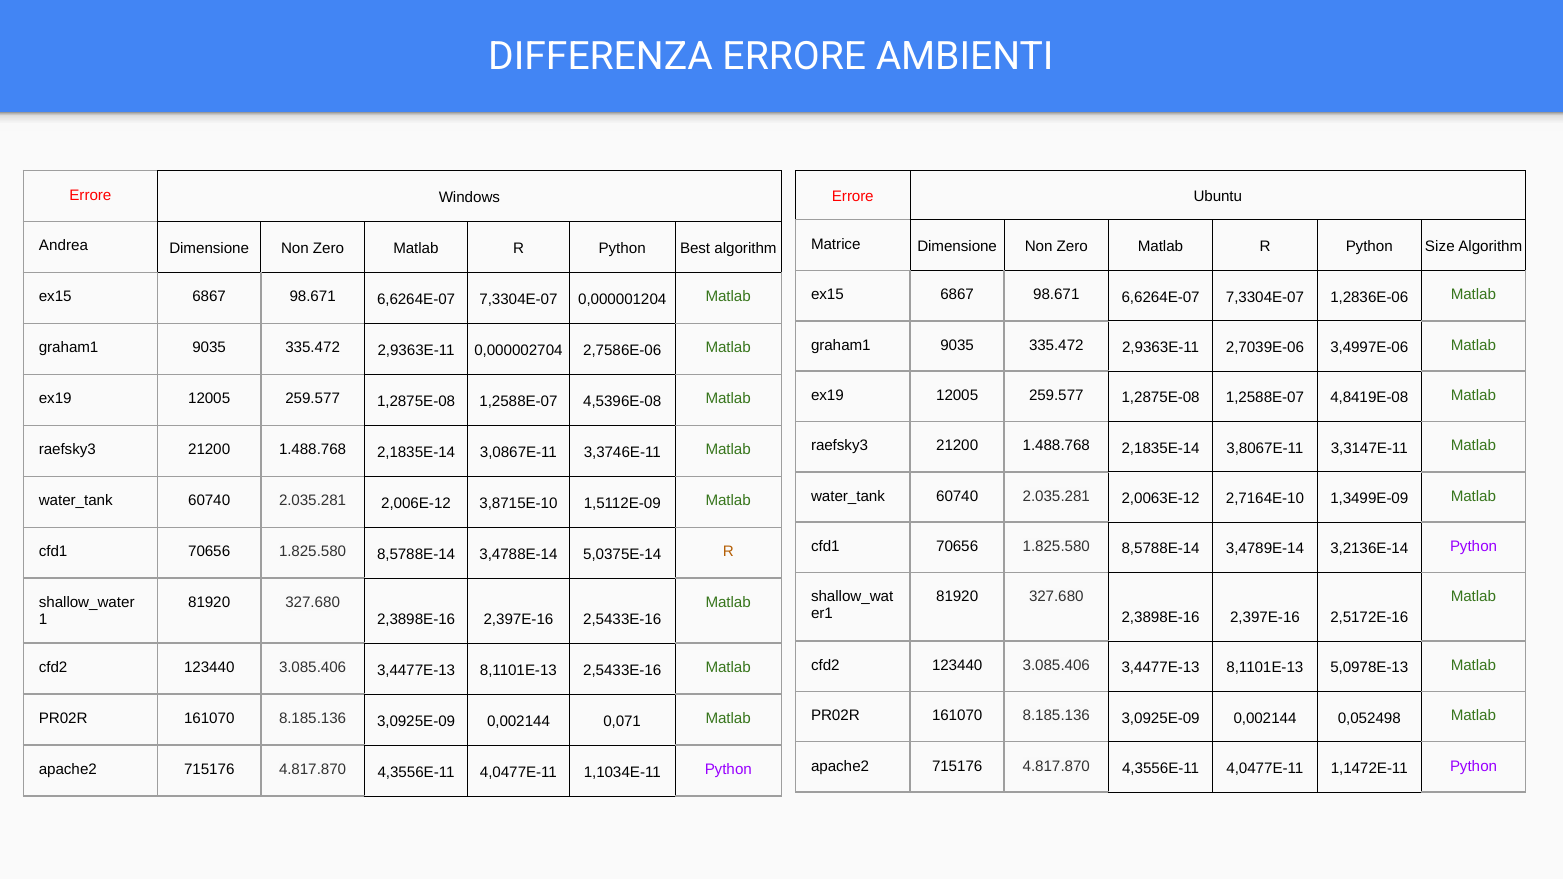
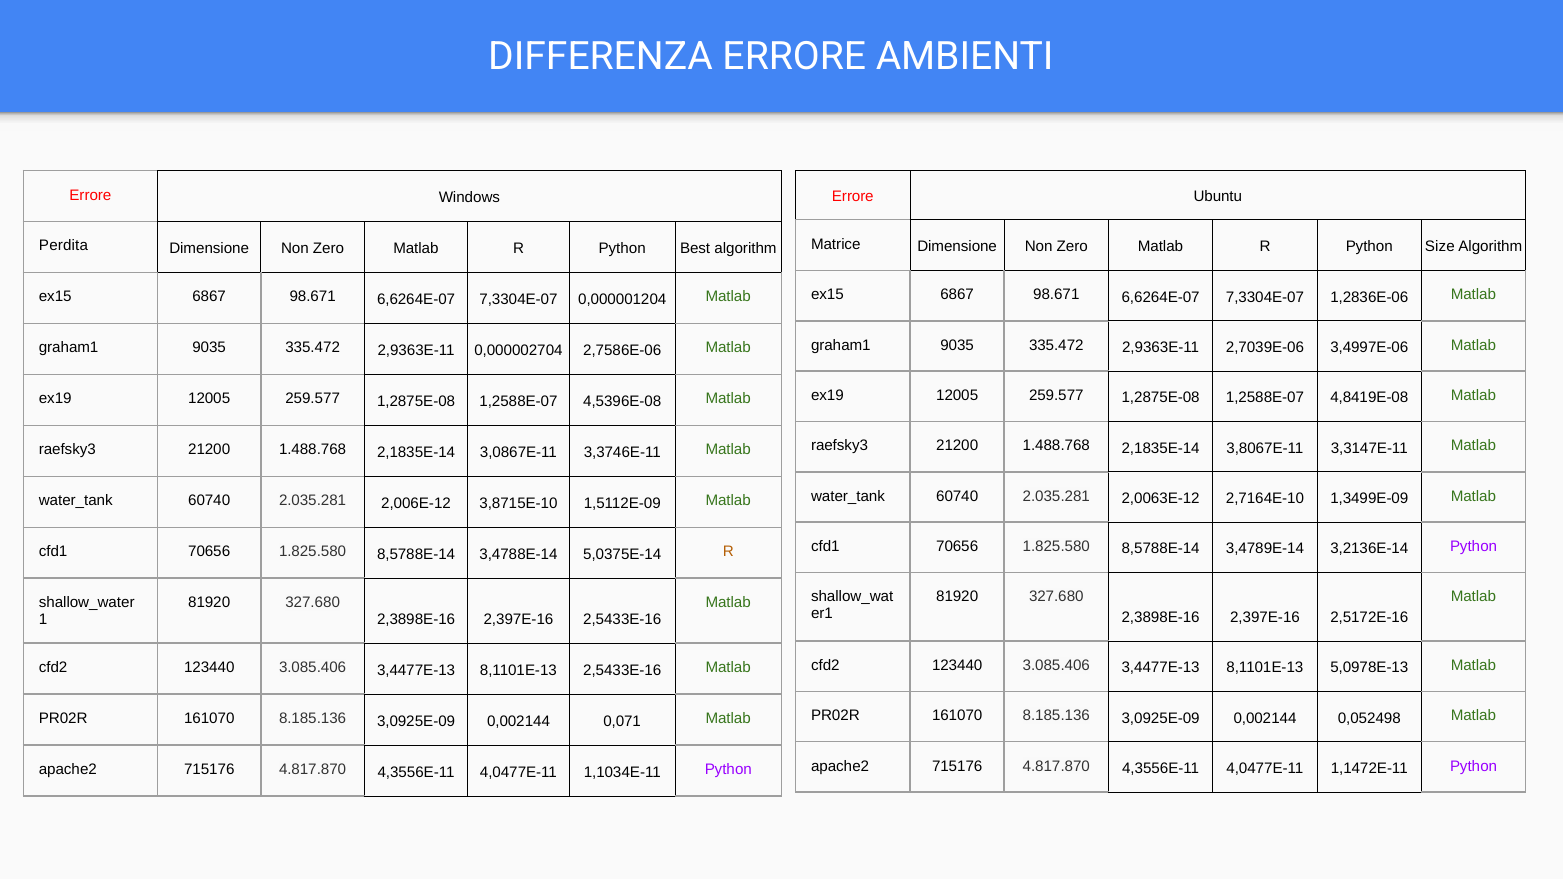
Andrea: Andrea -> Perdita
